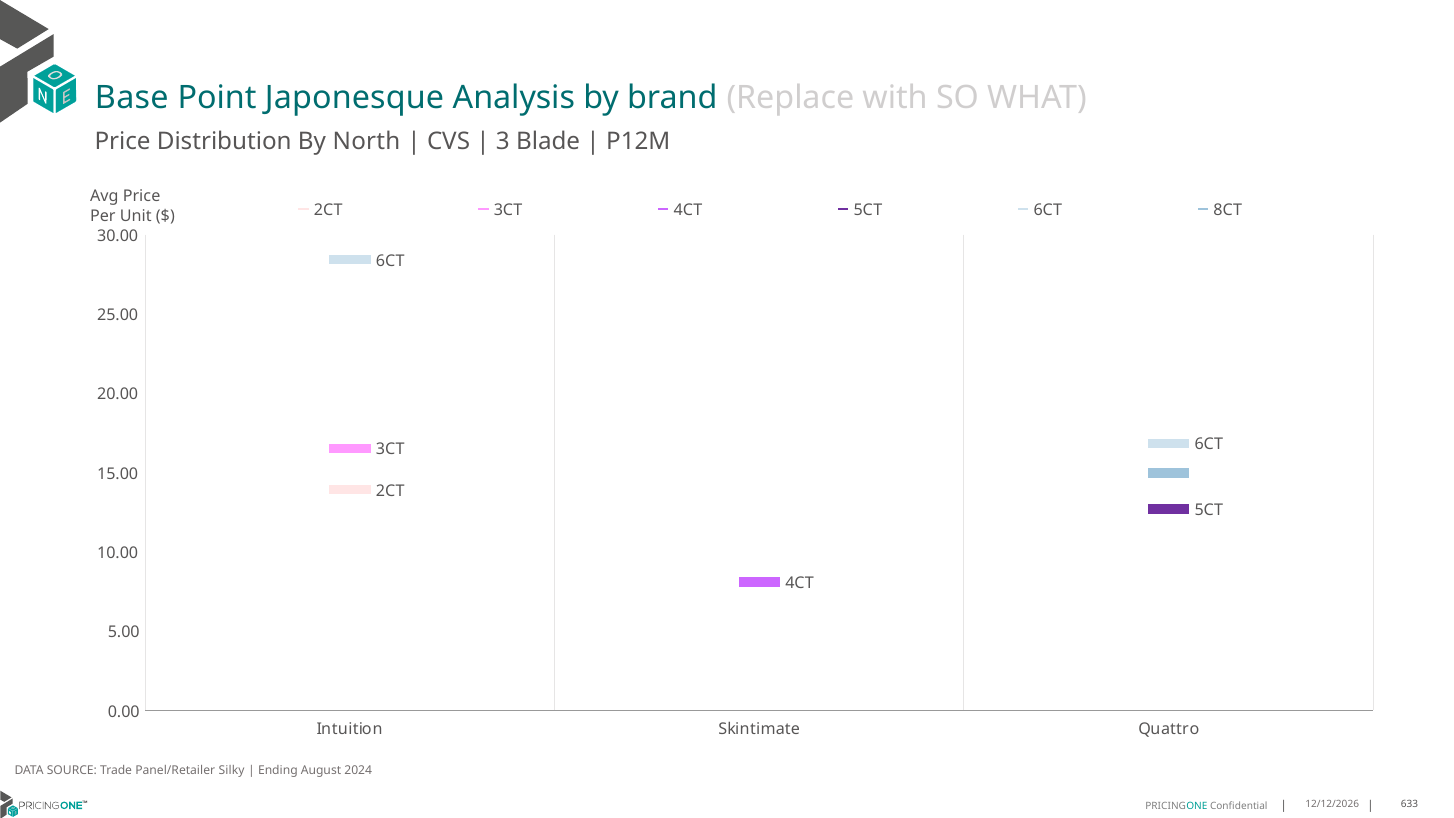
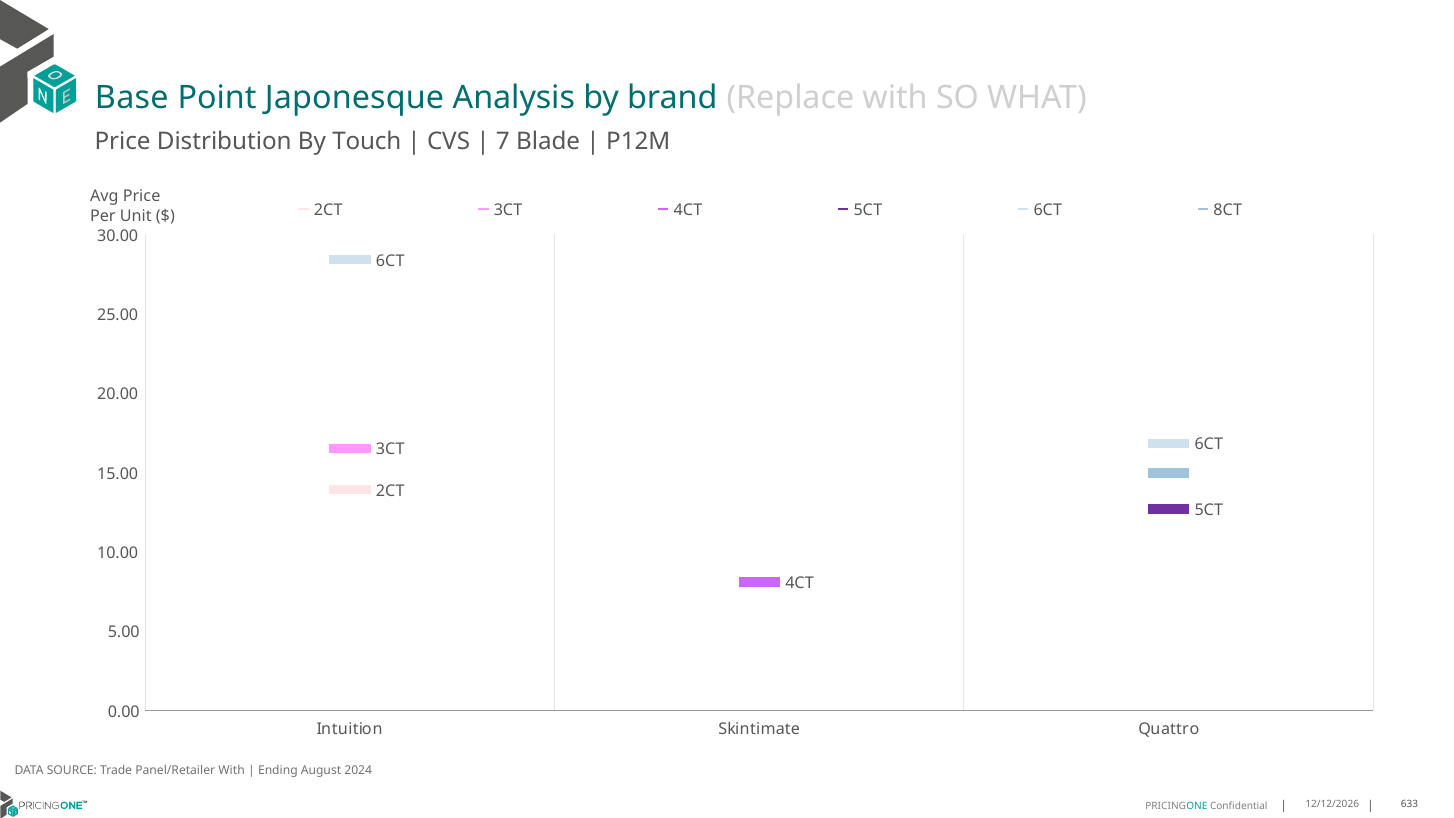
North: North -> Touch
3: 3 -> 7
Panel/Retailer Silky: Silky -> With
